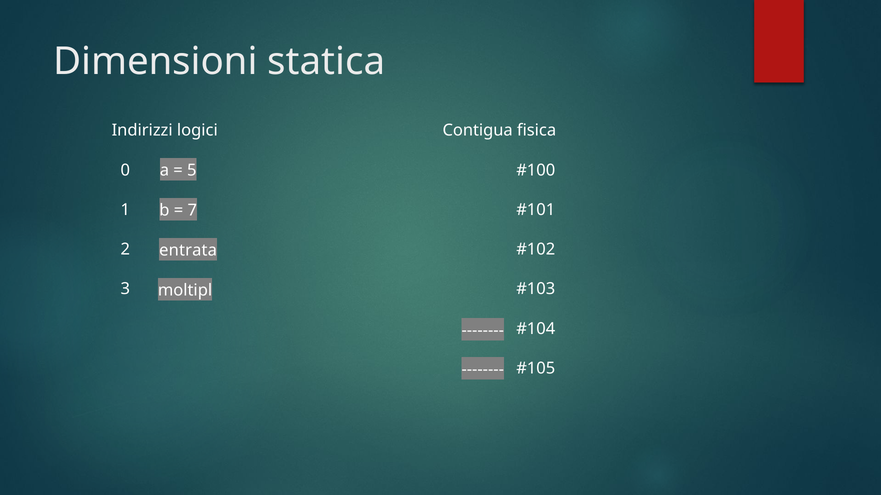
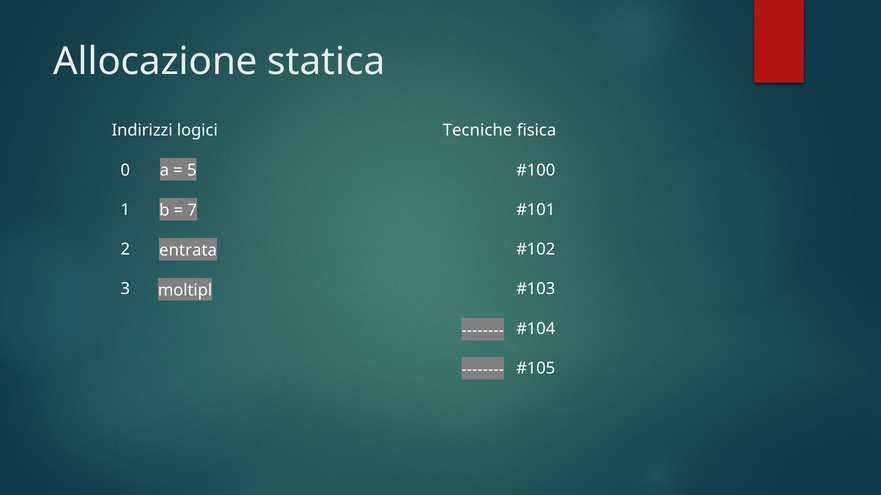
Dimensioni: Dimensioni -> Allocazione
Contigua: Contigua -> Tecniche
